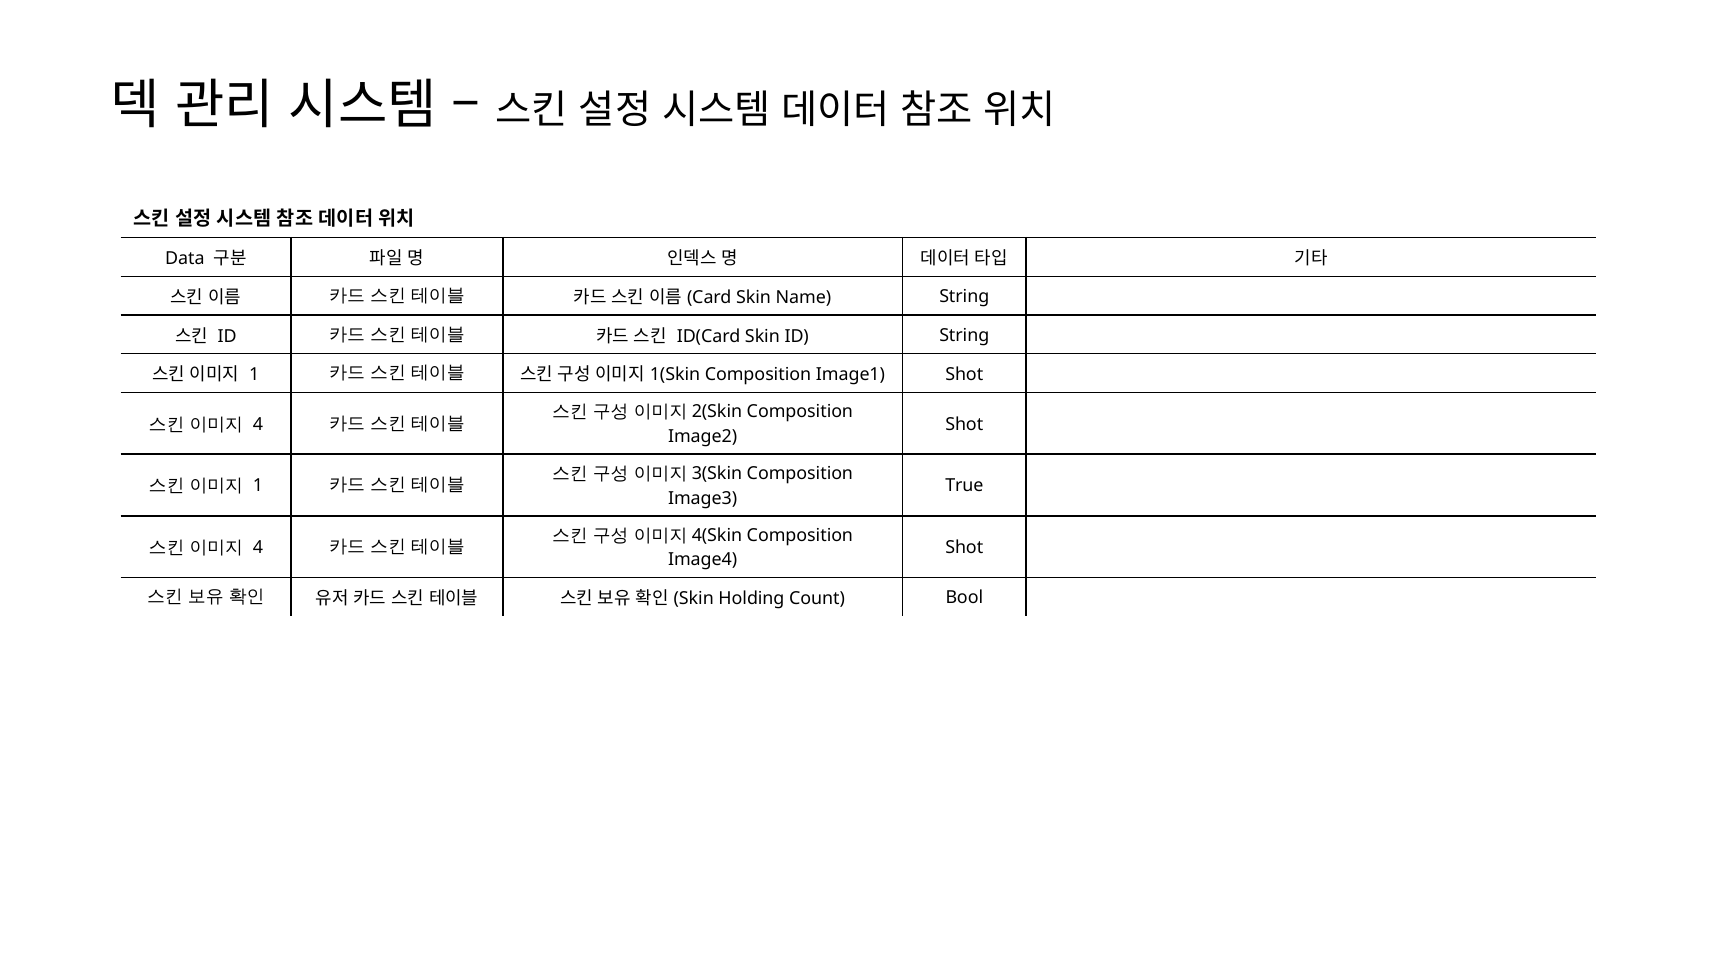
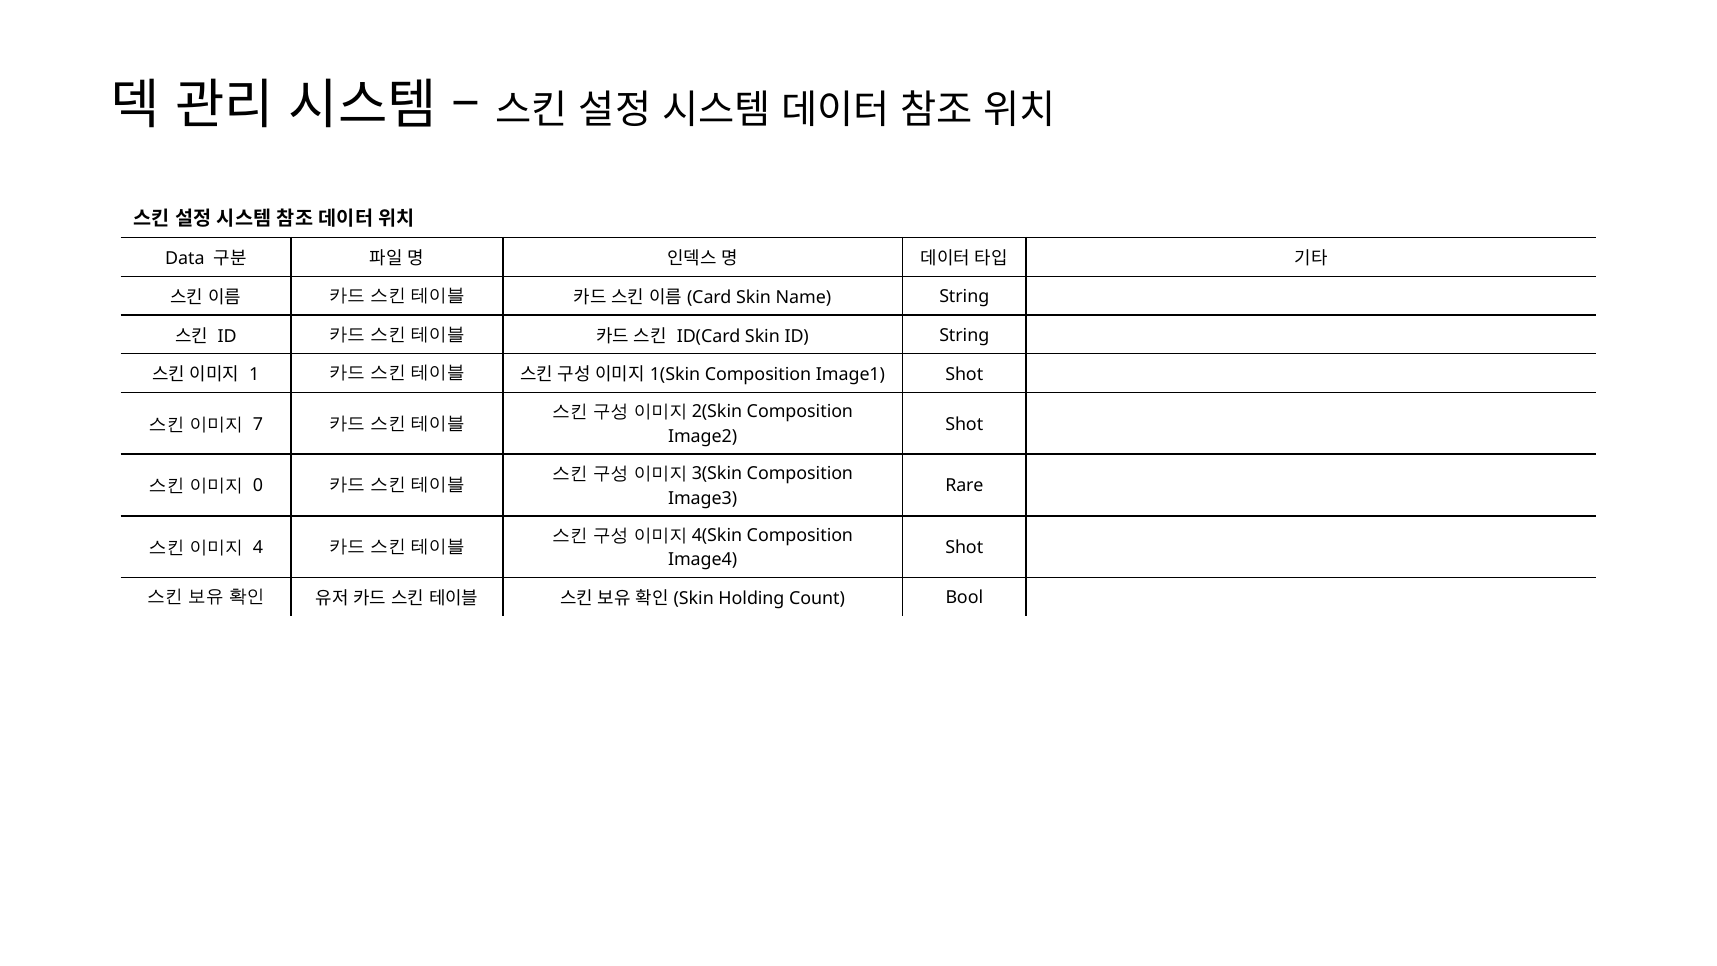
4 at (258, 424): 4 -> 7
1 at (258, 486): 1 -> 0
True: True -> Rare
